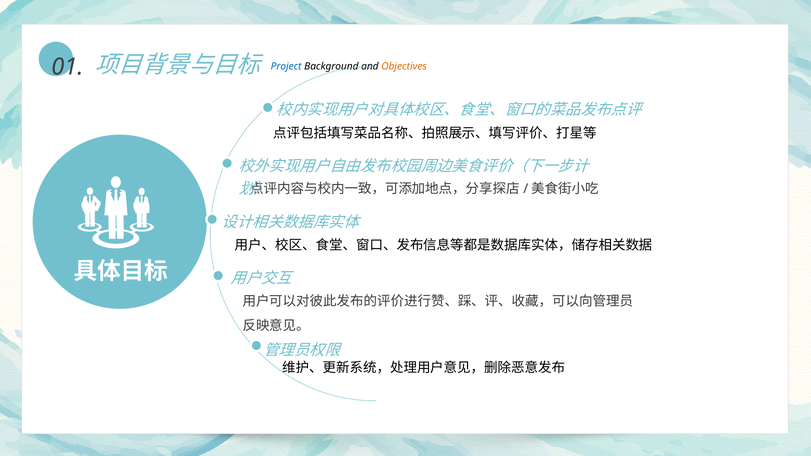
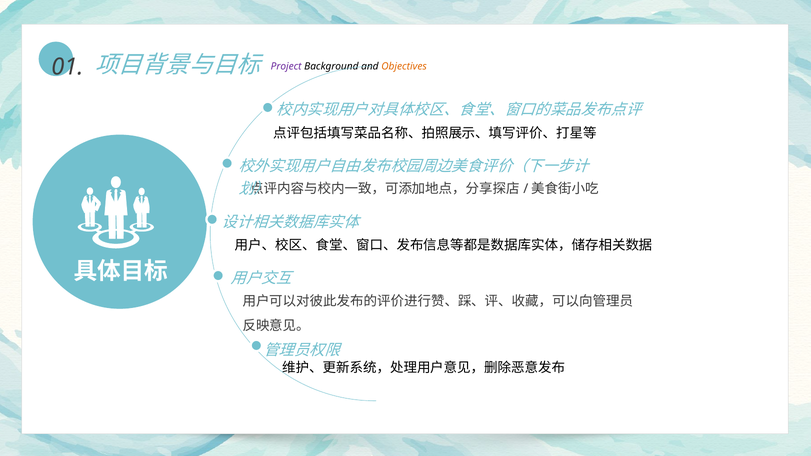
Project colour: blue -> purple
